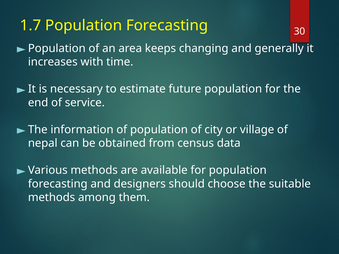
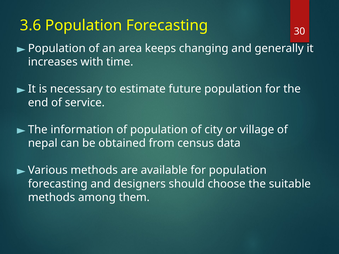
1.7: 1.7 -> 3.6
